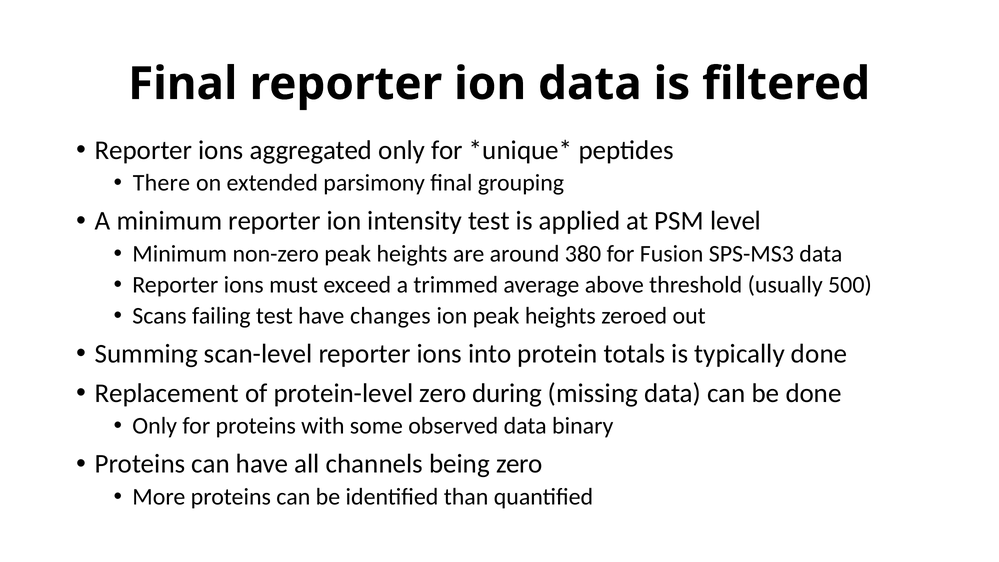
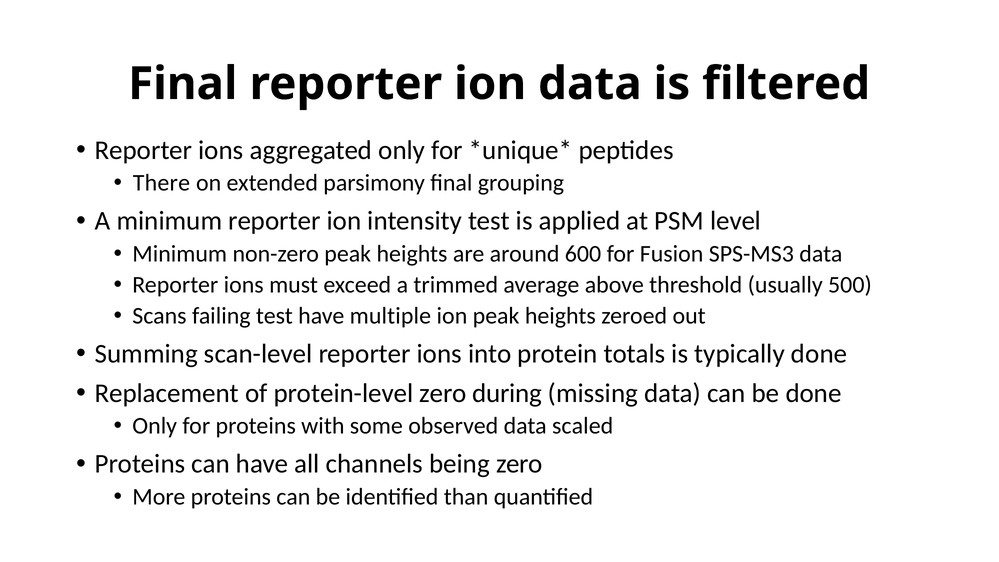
380: 380 -> 600
changes: changes -> multiple
binary: binary -> scaled
